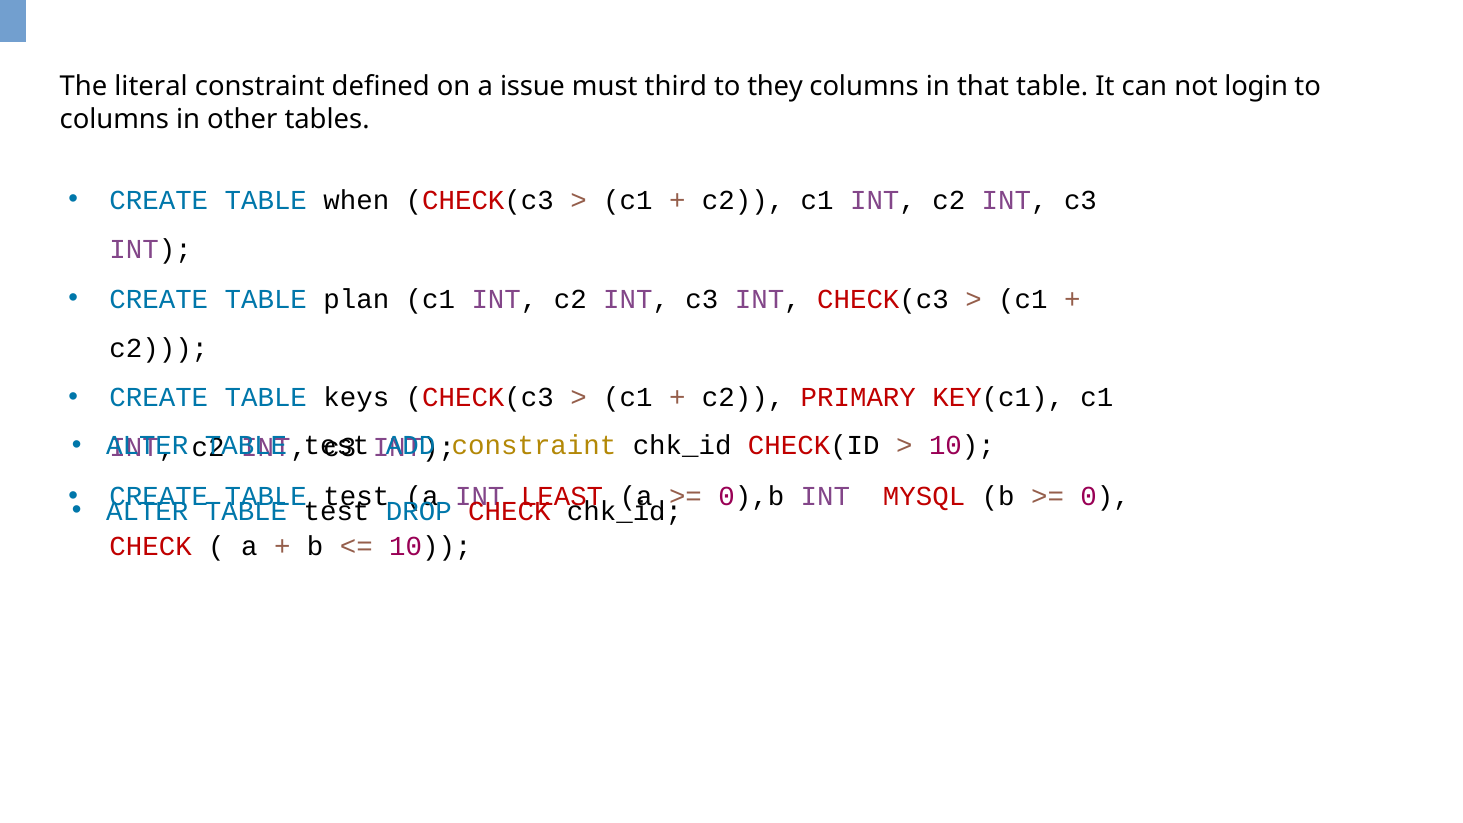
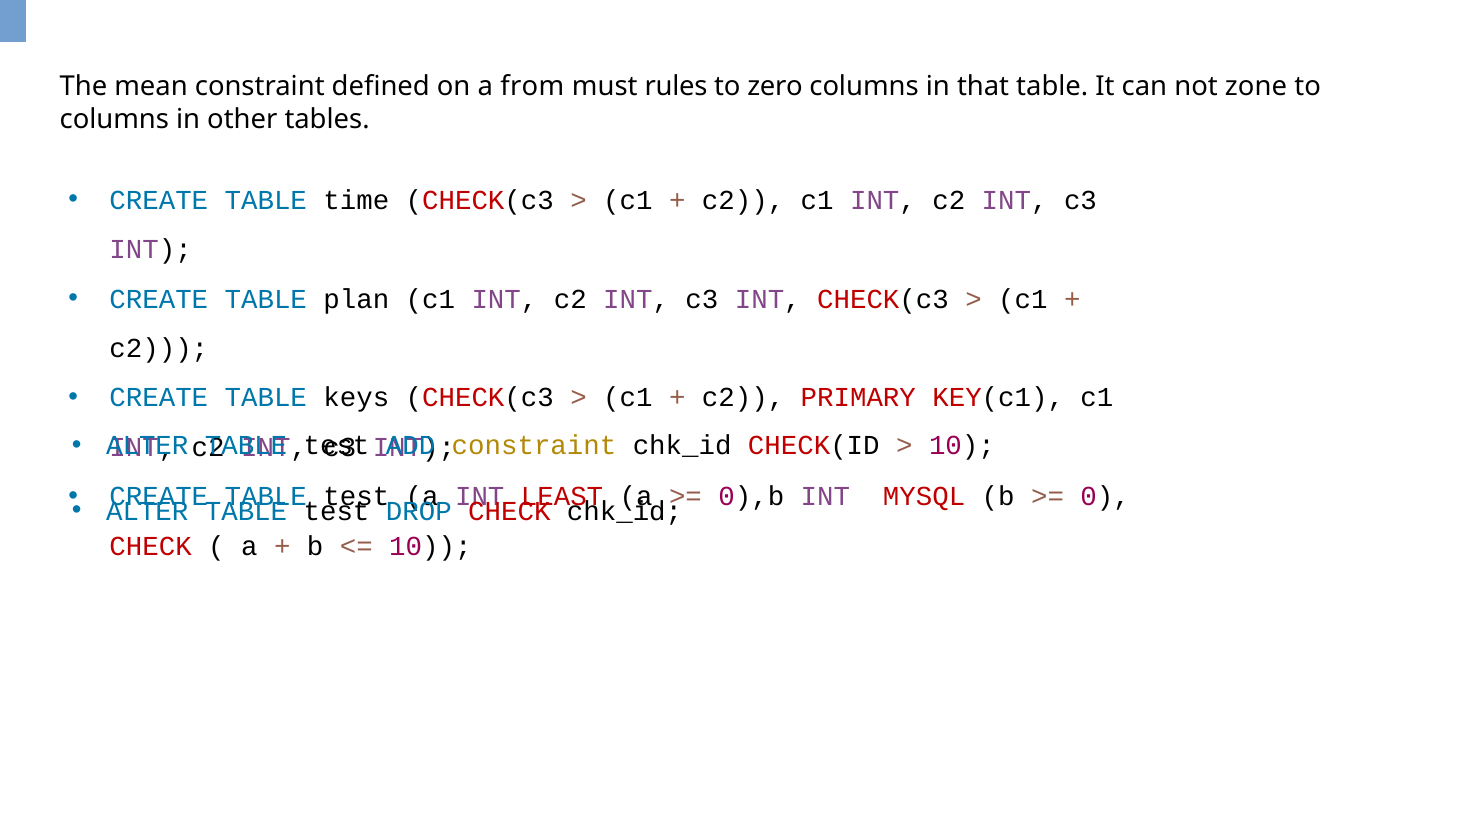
literal: literal -> mean
issue: issue -> from
third: third -> rules
they: they -> zero
login: login -> zone
when: when -> time
